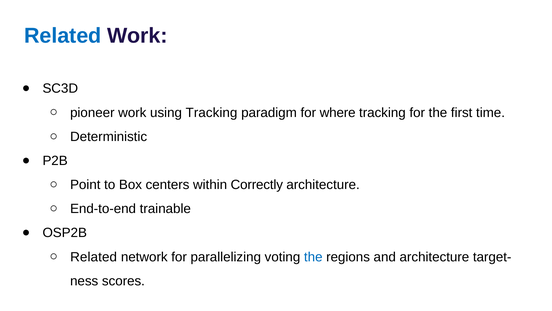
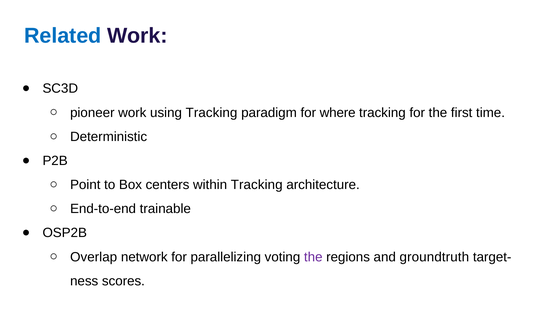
within Correctly: Correctly -> Tracking
Related at (94, 257): Related -> Overlap
the at (313, 257) colour: blue -> purple
and architecture: architecture -> groundtruth
